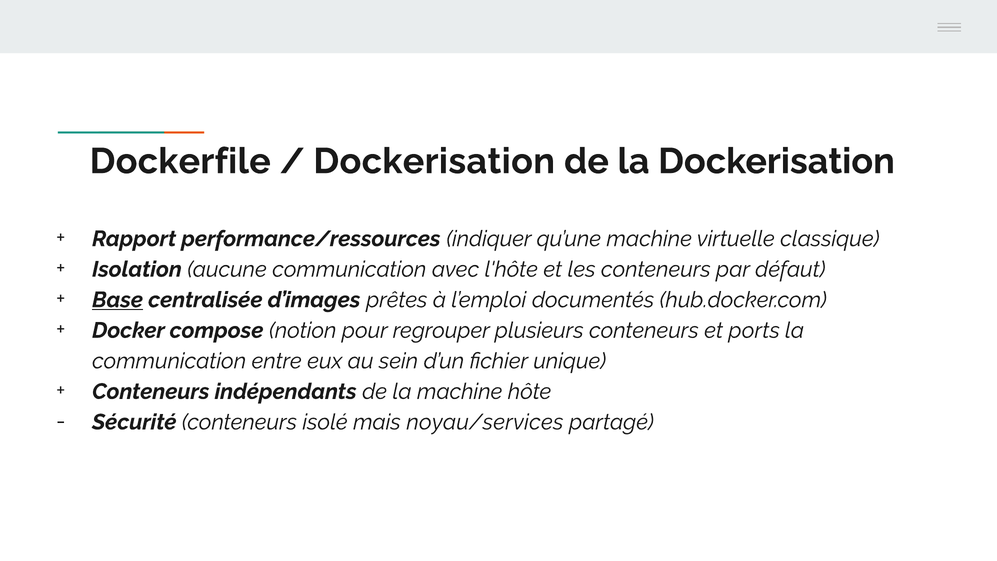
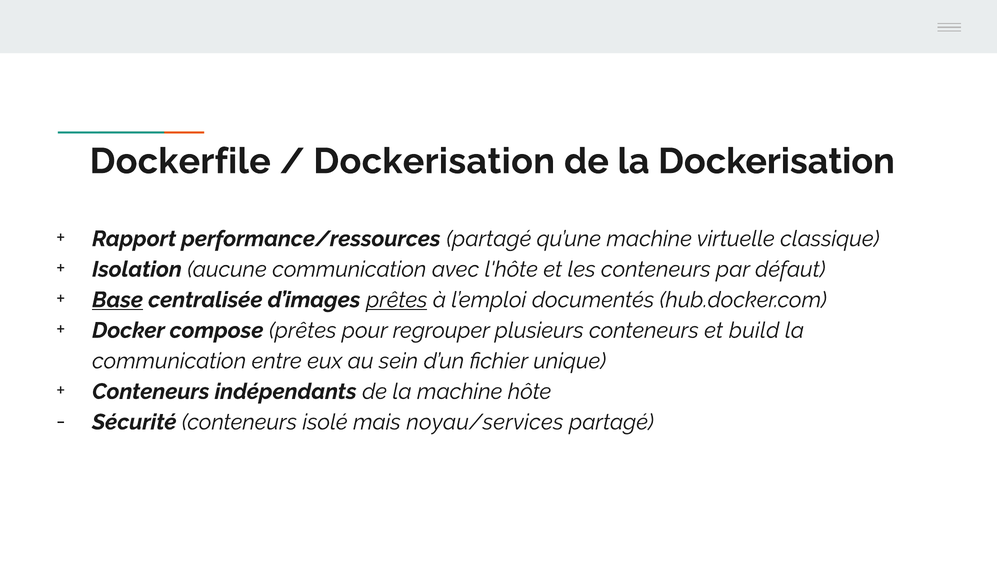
performance/ressources indiquer: indiquer -> partagé
prêtes at (397, 300) underline: none -> present
compose notion: notion -> prêtes
ports: ports -> build
